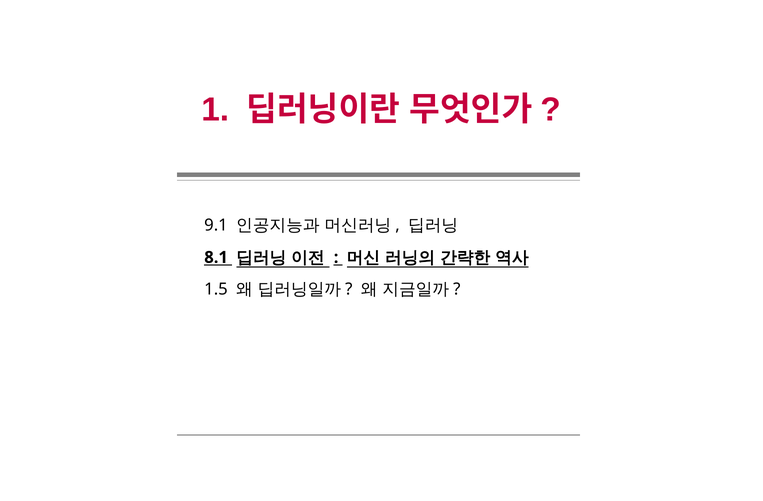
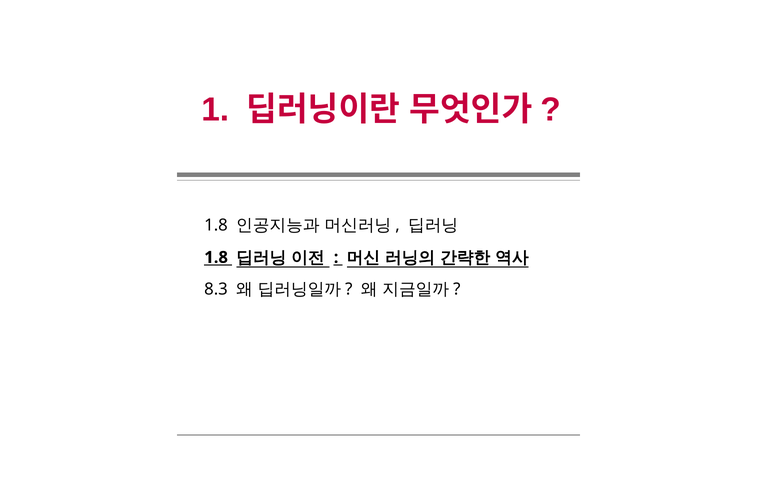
9.1 at (216, 226): 9.1 -> 1.8
8.1 at (216, 257): 8.1 -> 1.8
1.5: 1.5 -> 8.3
